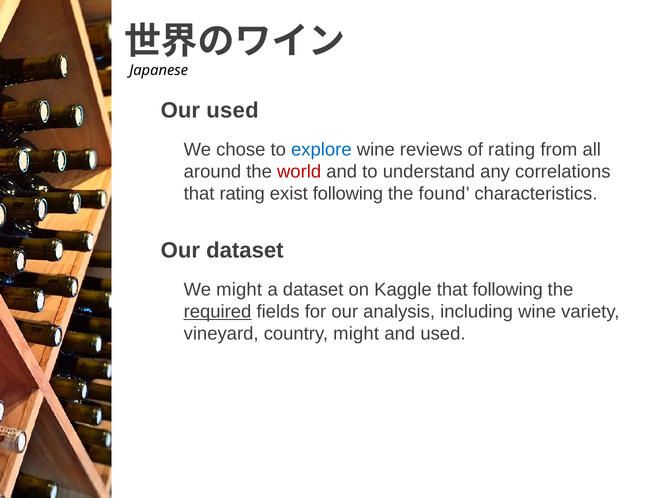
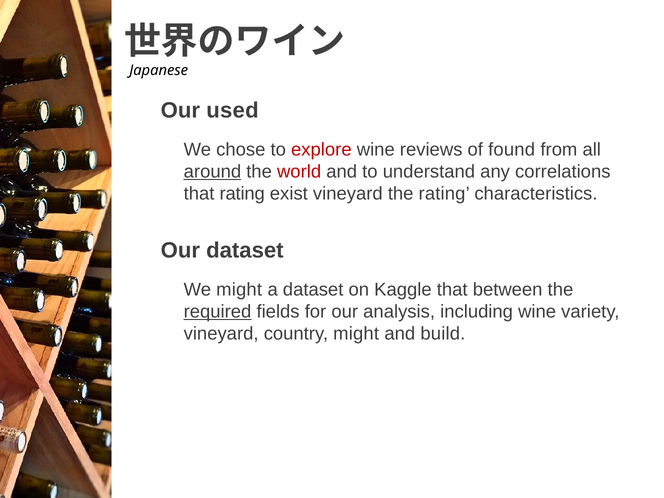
explore colour: blue -> red
of rating: rating -> found
around underline: none -> present
exist following: following -> vineyard
the found: found -> rating
that following: following -> between
and used: used -> build
